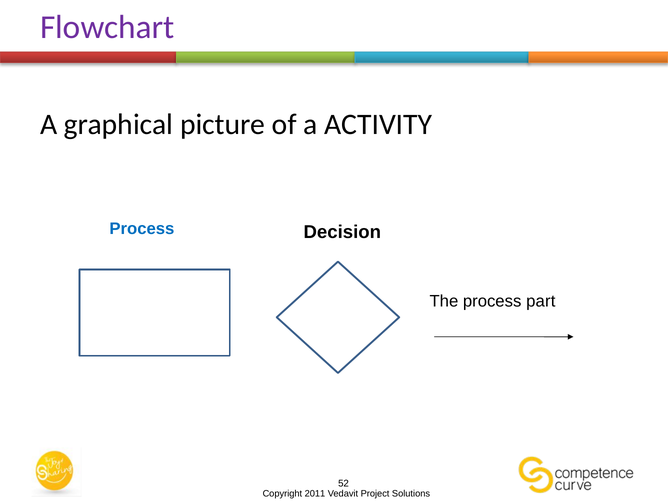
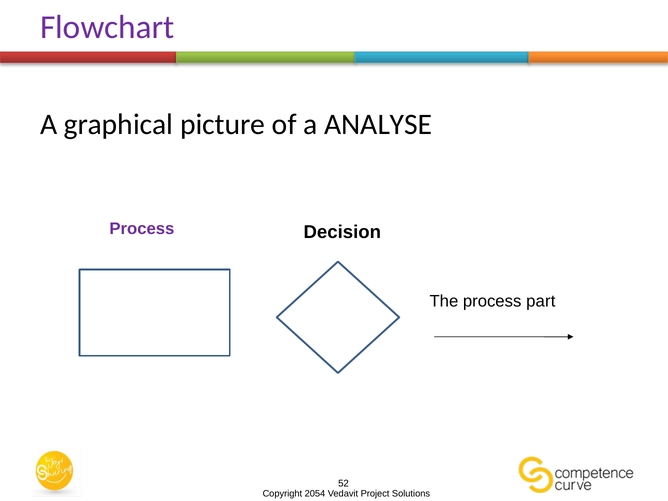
ACTIVITY: ACTIVITY -> ANALYSE
Process at (142, 229) colour: blue -> purple
2011: 2011 -> 2054
